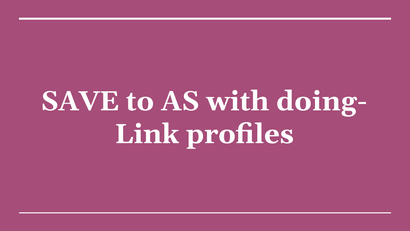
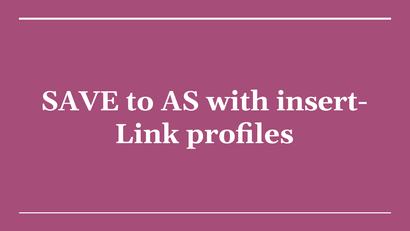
doing-: doing- -> insert-
